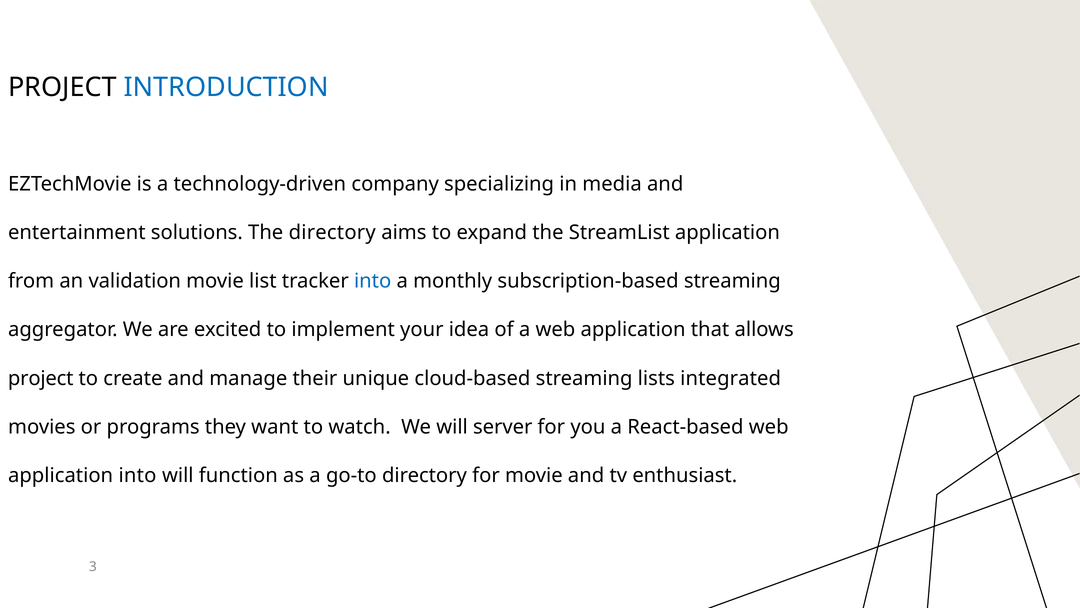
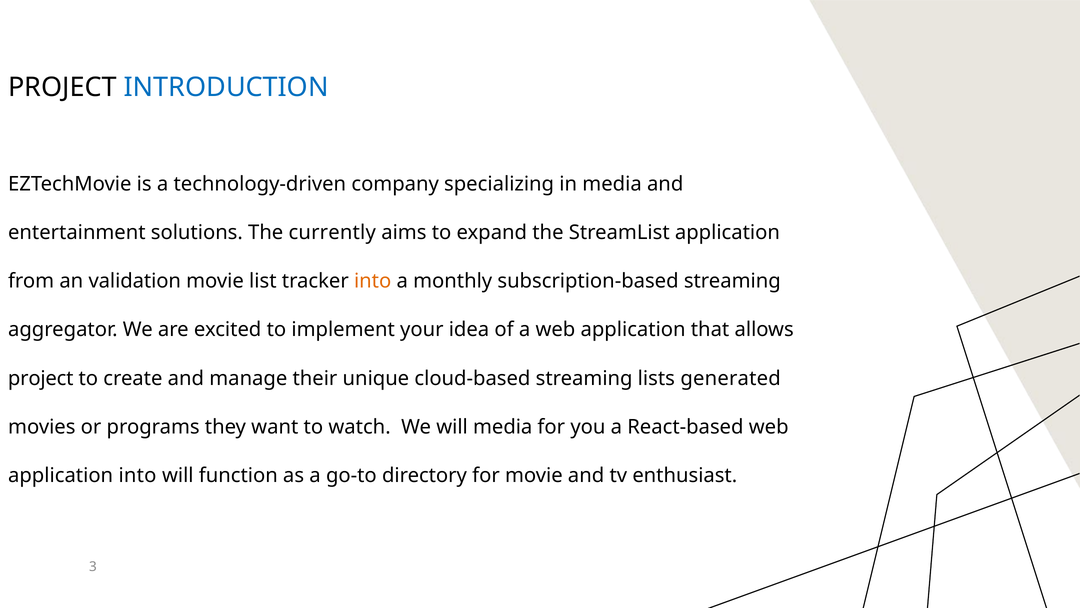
The directory: directory -> currently
into at (373, 281) colour: blue -> orange
integrated: integrated -> generated
will server: server -> media
